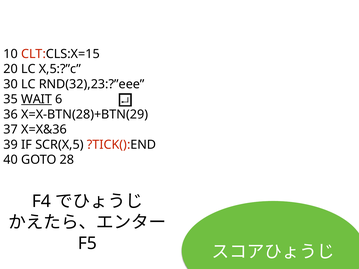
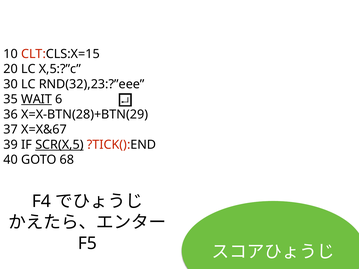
X=X&36: X=X&36 -> X=X&67
SCR(X,5 underline: none -> present
28: 28 -> 68
